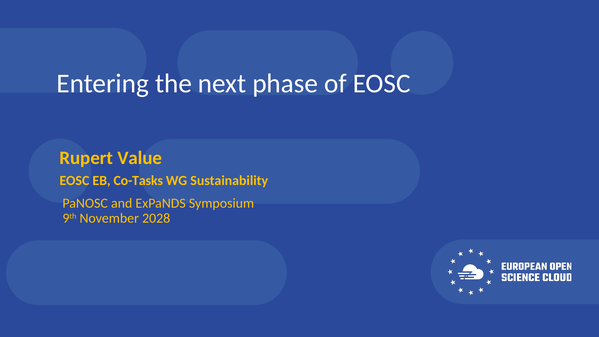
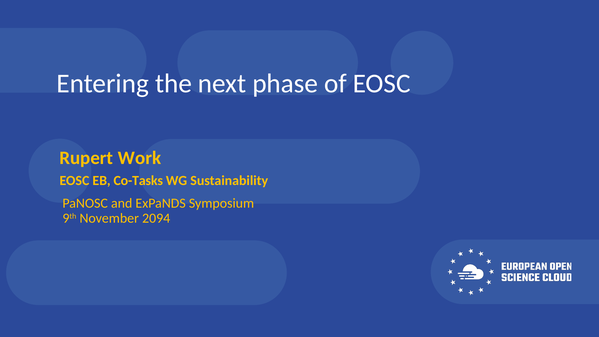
Value: Value -> Work
2028: 2028 -> 2094
